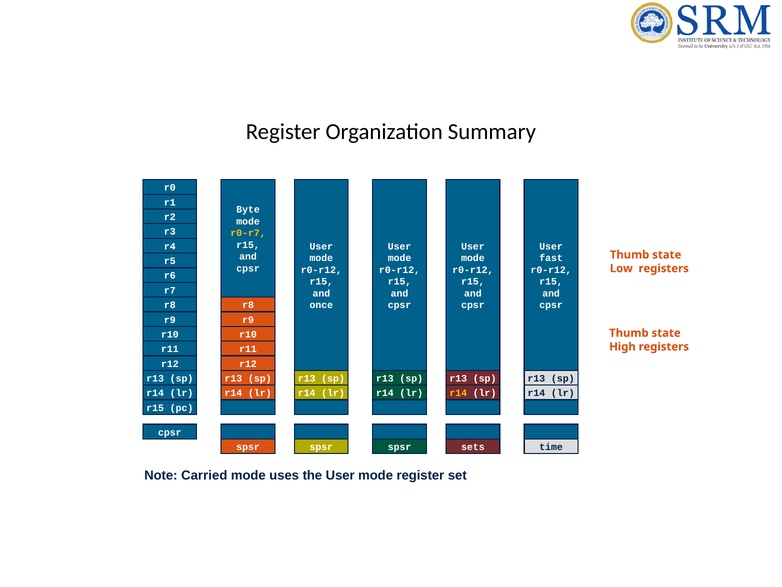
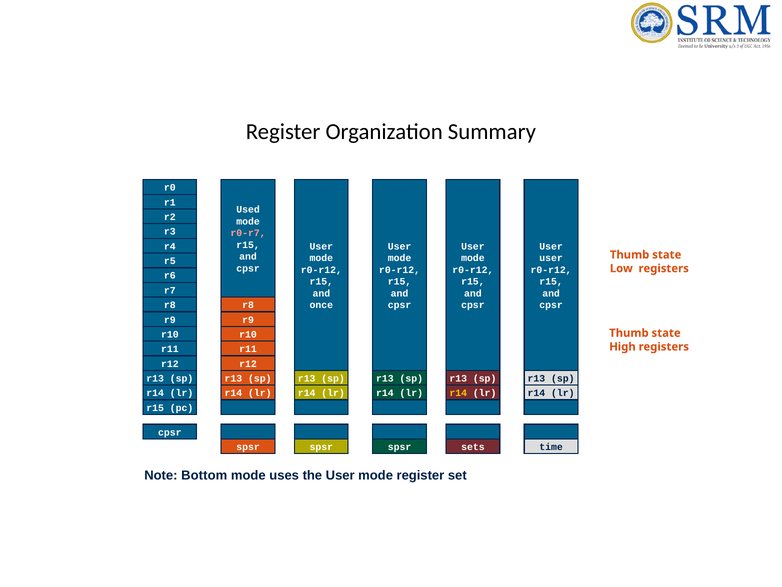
Byte: Byte -> Used
r0-r7 colour: yellow -> pink
fast at (551, 258): fast -> user
Carried: Carried -> Bottom
